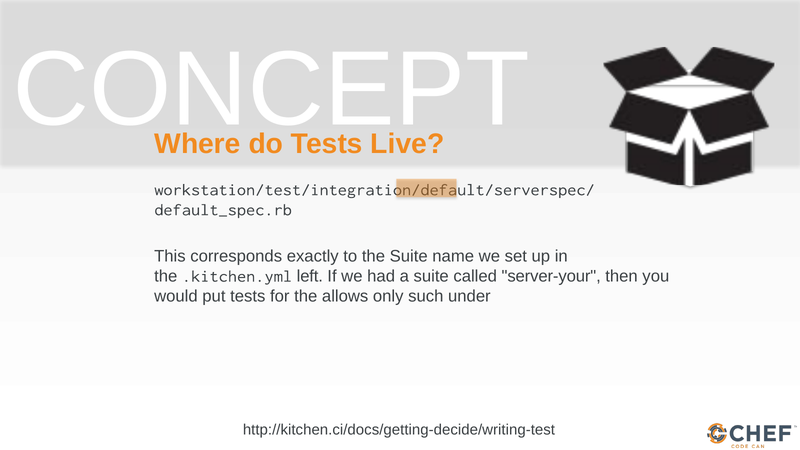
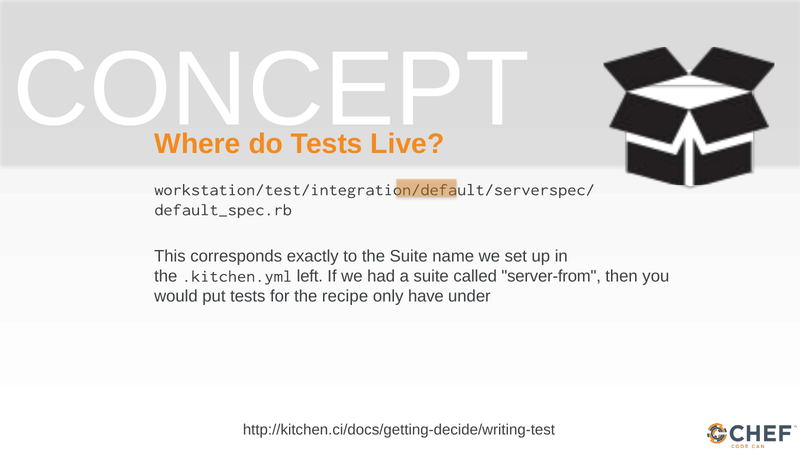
server-your: server-your -> server-from
allows: allows -> recipe
such: such -> have
